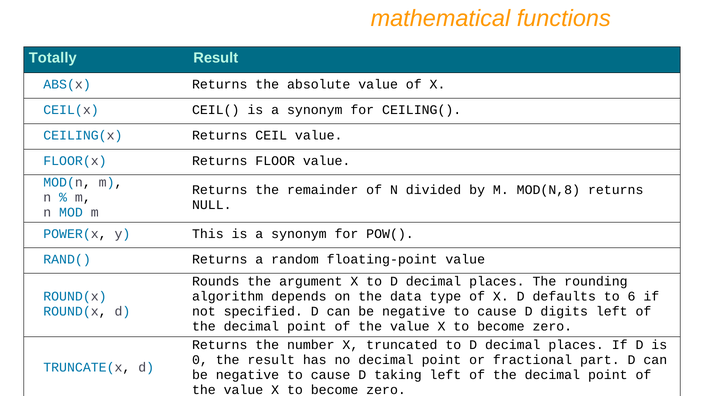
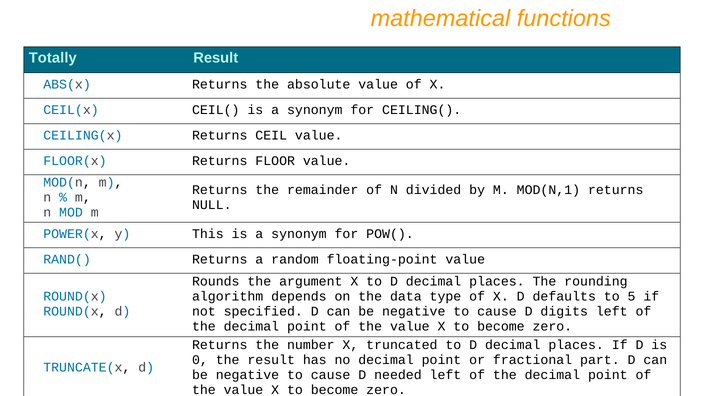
MOD(N,8: MOD(N,8 -> MOD(N,1
6: 6 -> 5
taking: taking -> needed
